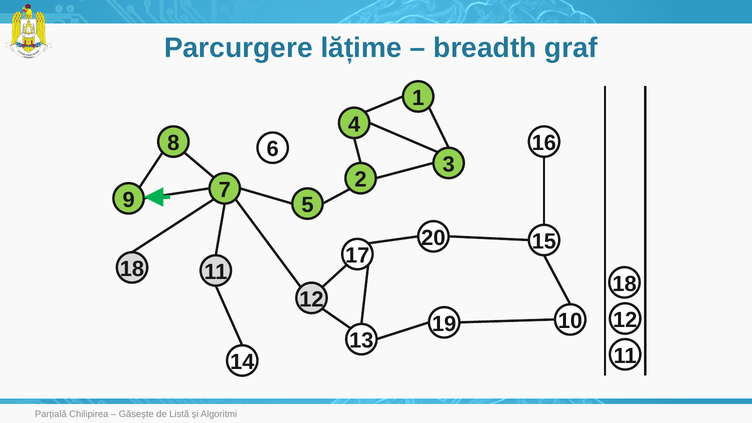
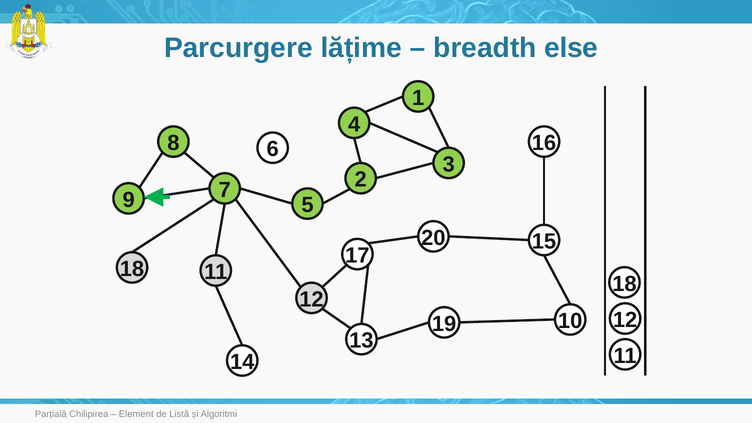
graf: graf -> else
Găsește: Găsește -> Element
